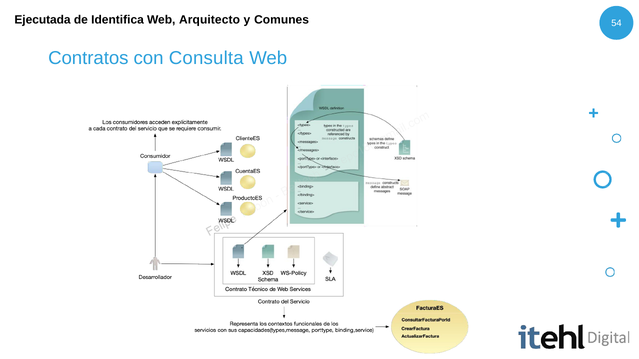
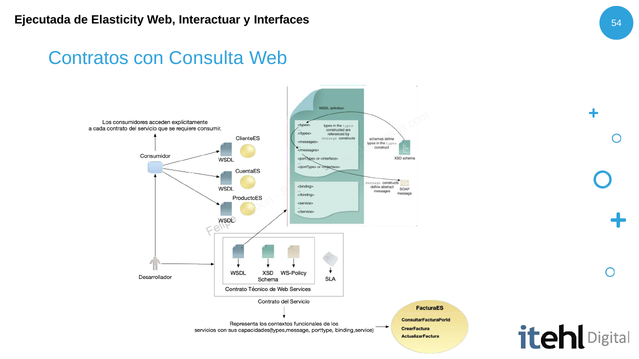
Identifica: Identifica -> Elasticity
Arquitecto: Arquitecto -> Interactuar
Comunes: Comunes -> Interfaces
